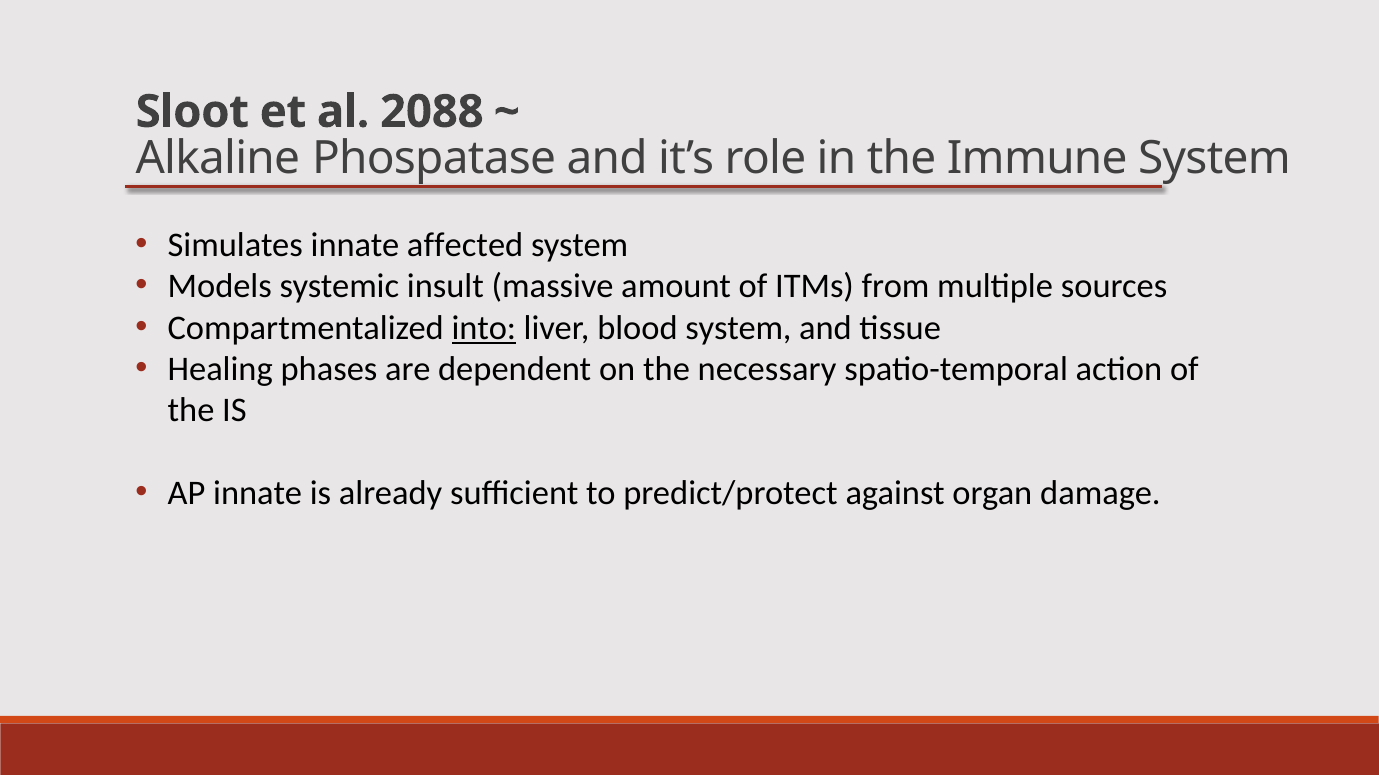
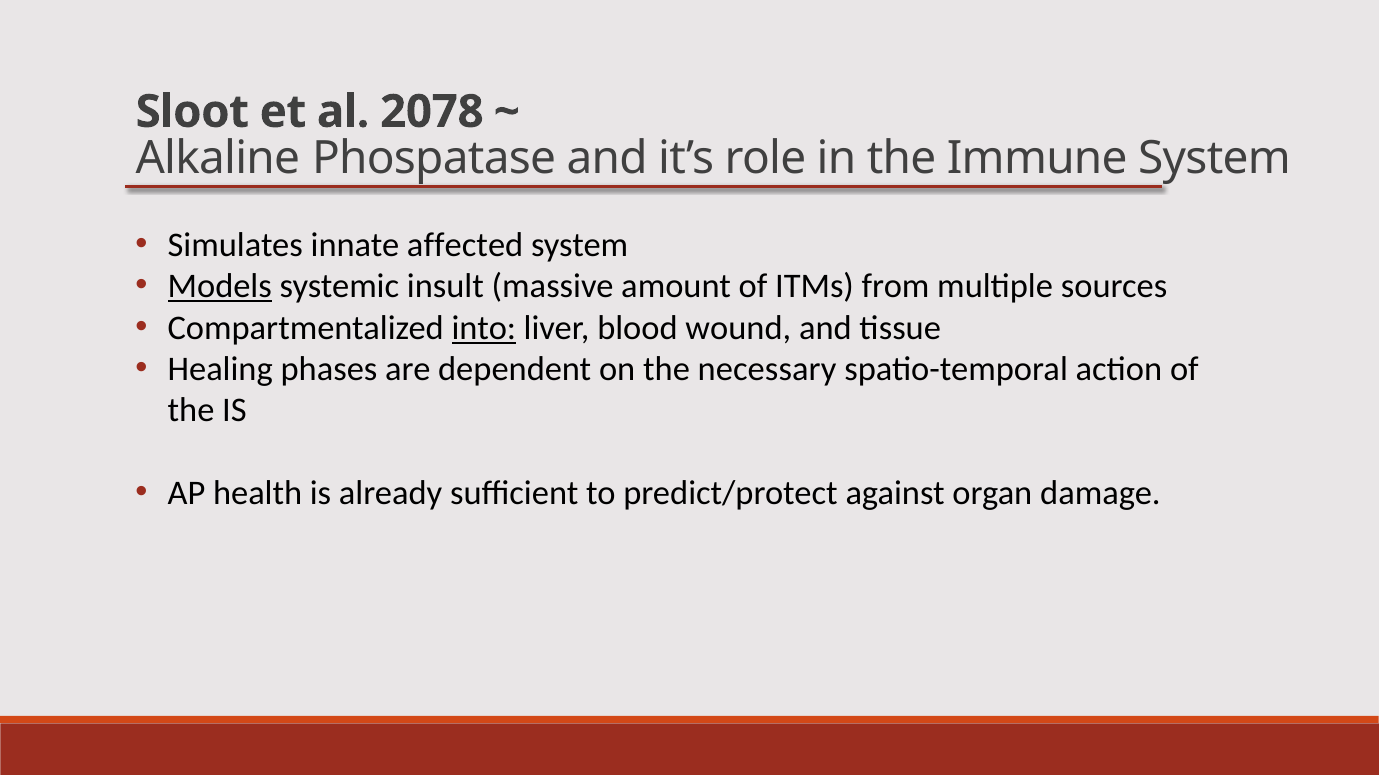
2088: 2088 -> 2078
Models underline: none -> present
blood system: system -> wound
AP innate: innate -> health
